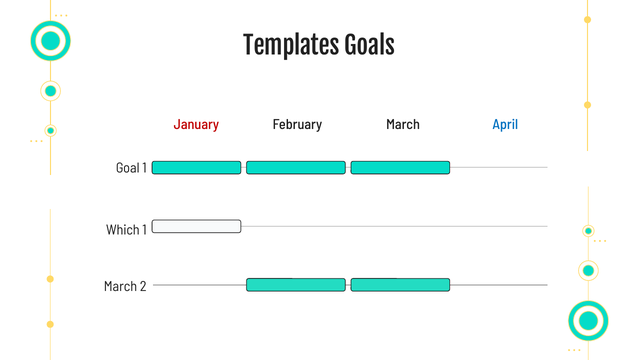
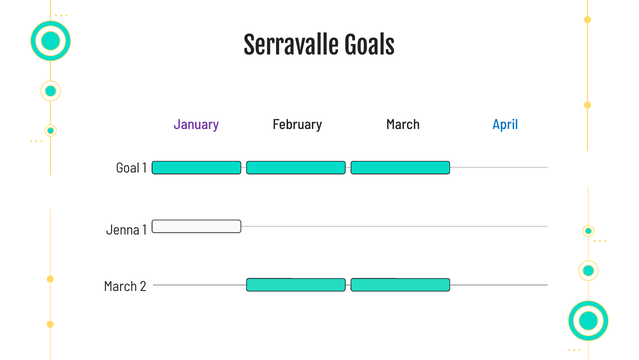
Templates: Templates -> Serravalle
January colour: red -> purple
Which: Which -> Jenna
